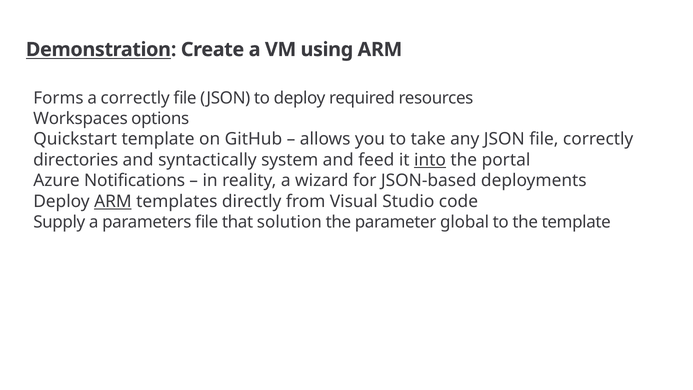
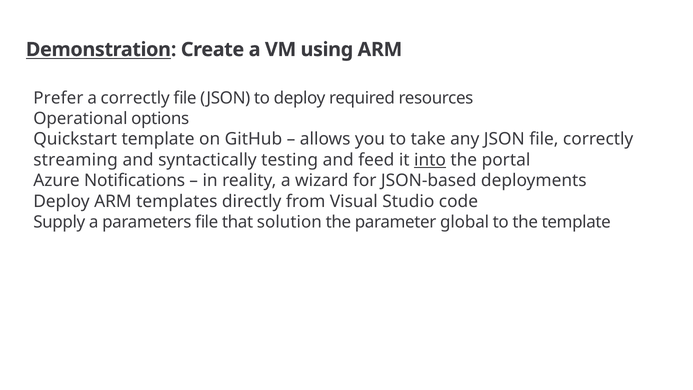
Forms: Forms -> Prefer
Workspaces: Workspaces -> Operational
directories: directories -> streaming
system: system -> testing
ARM at (113, 201) underline: present -> none
